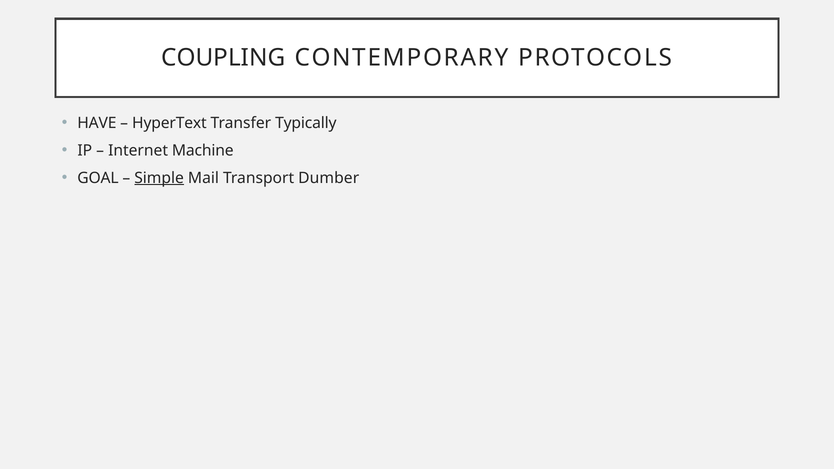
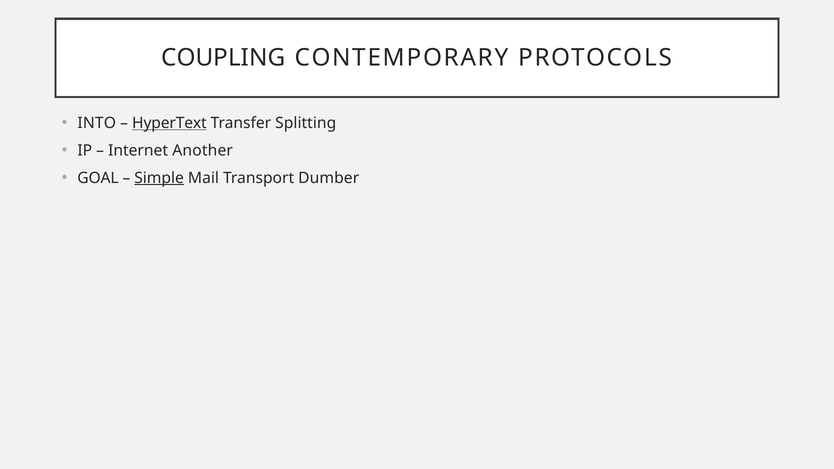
HAVE: HAVE -> INTO
HyperText underline: none -> present
Typically: Typically -> Splitting
Machine: Machine -> Another
